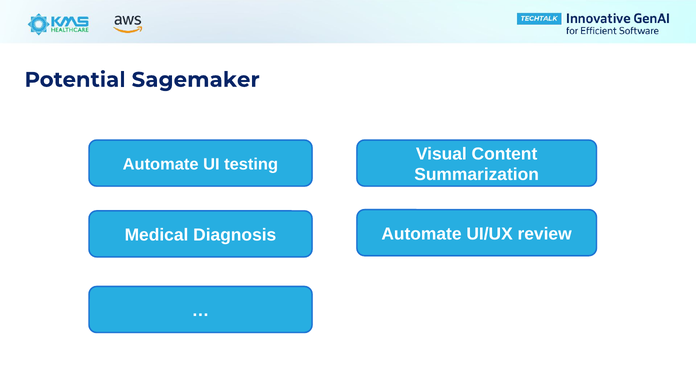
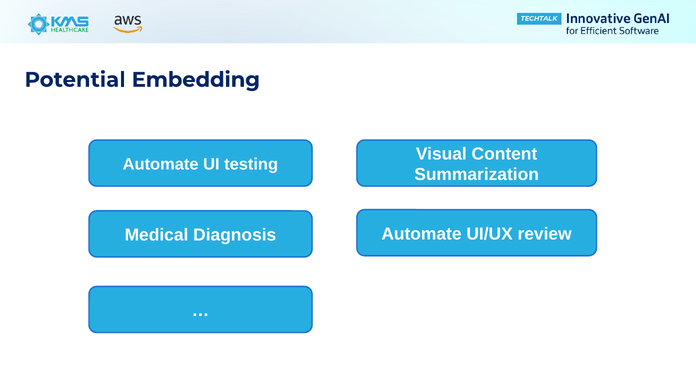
Sagemaker: Sagemaker -> Embedding
